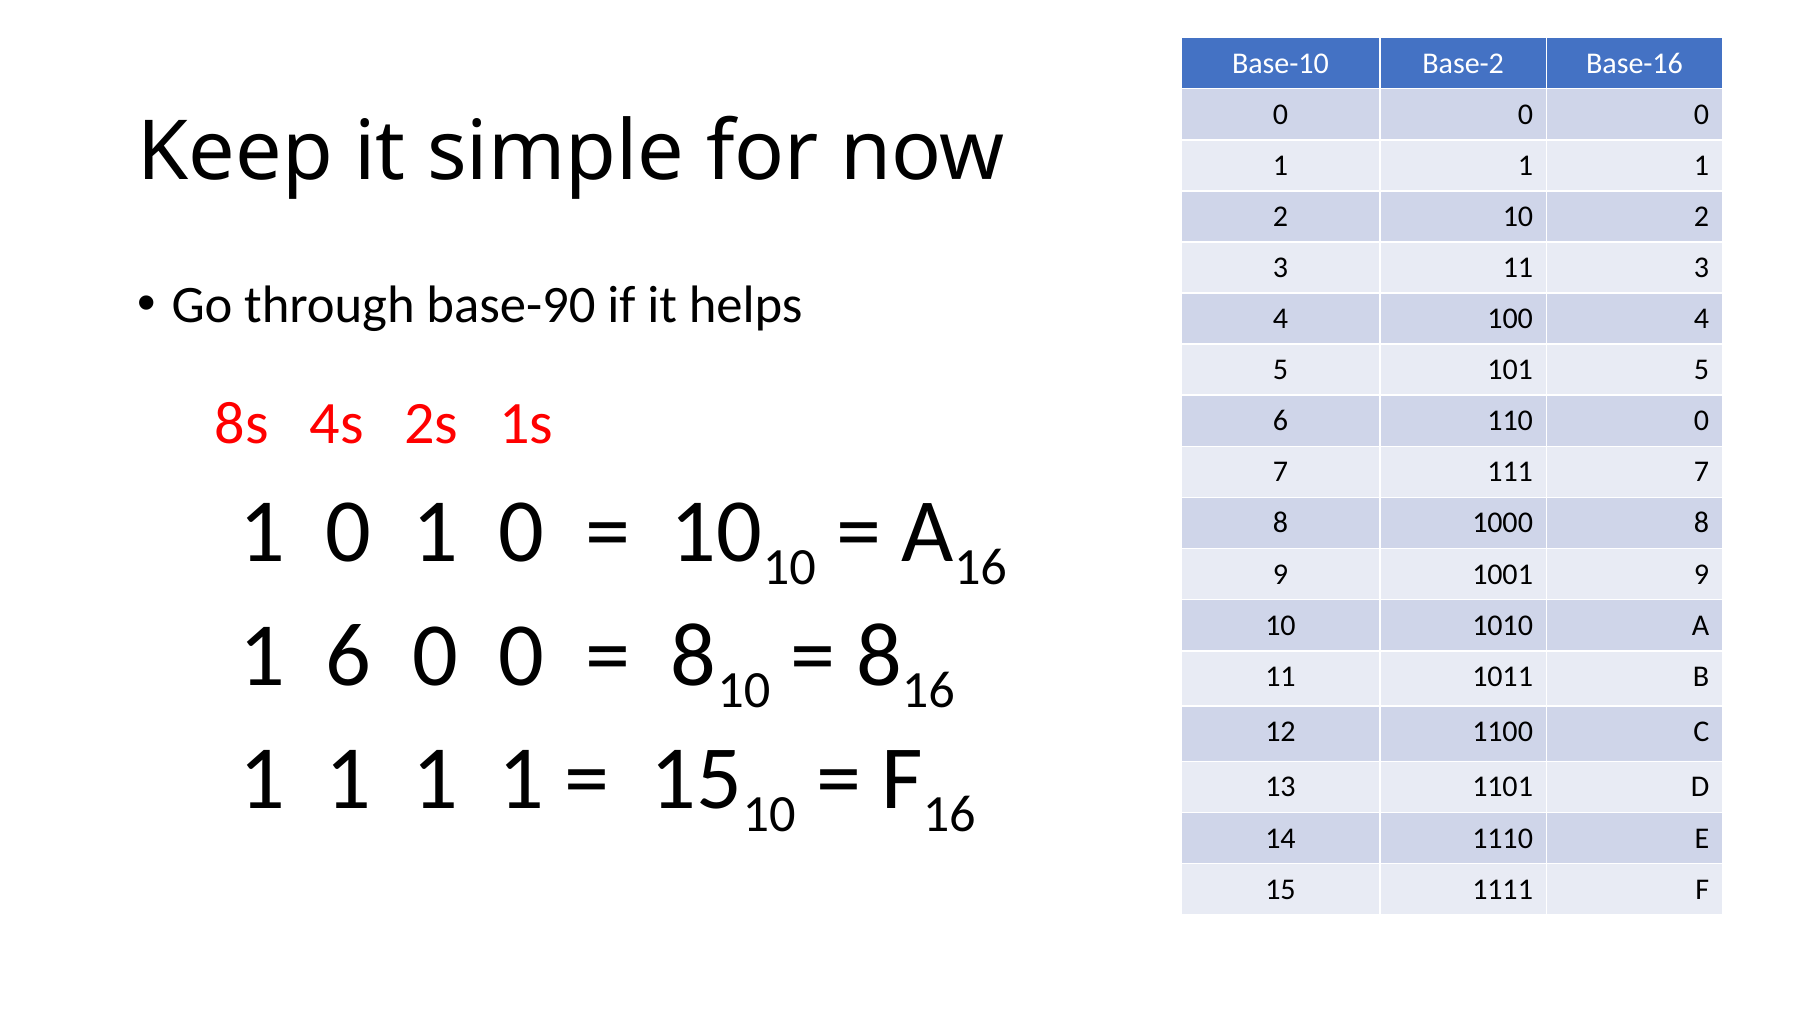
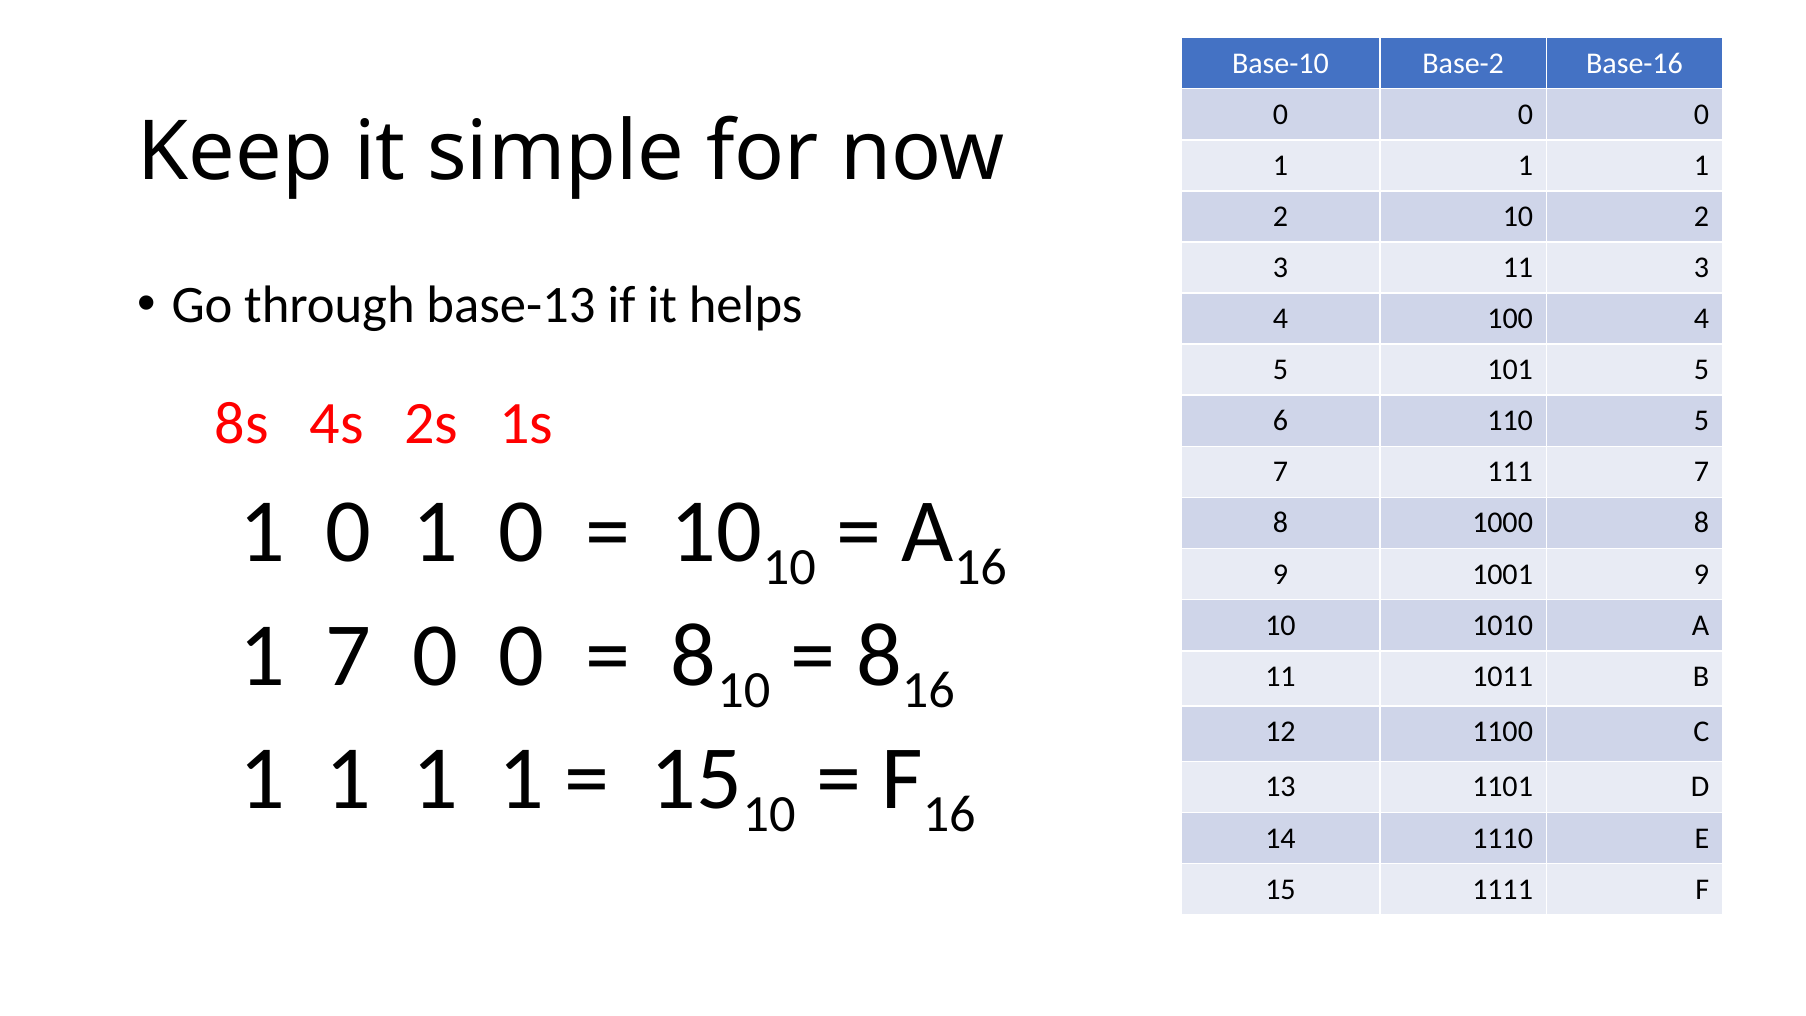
base-90: base-90 -> base-13
110 0: 0 -> 5
1 6: 6 -> 7
